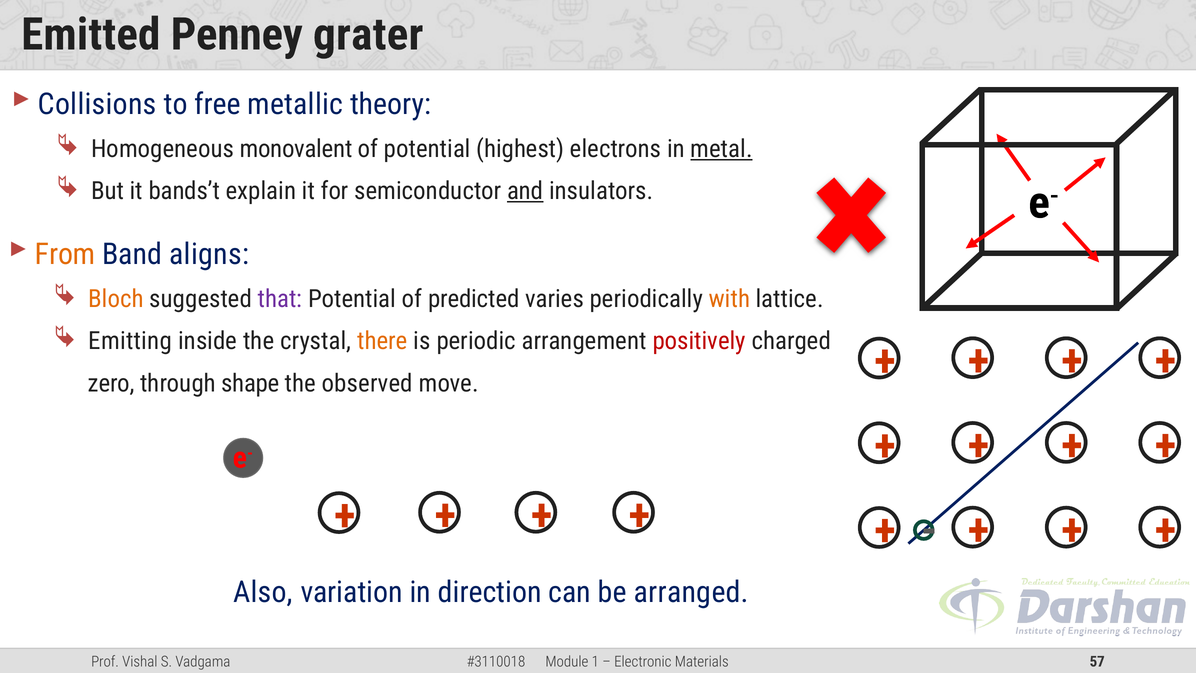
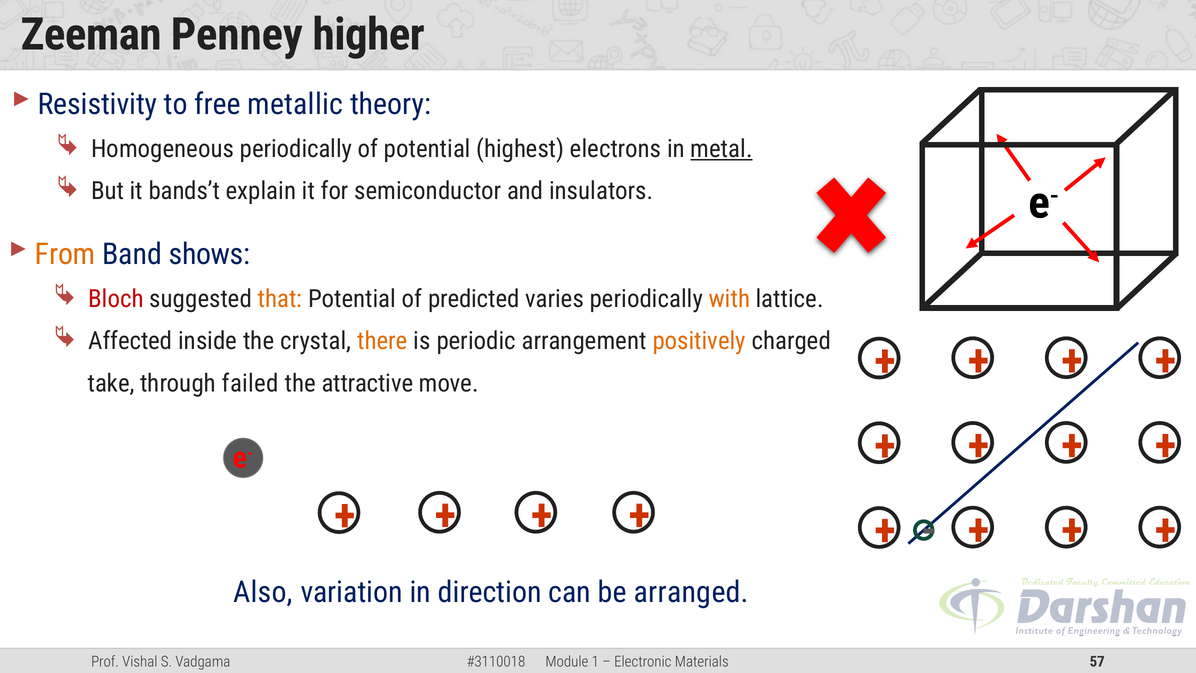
Emitted: Emitted -> Zeeman
grater: grater -> higher
Collisions: Collisions -> Resistivity
Homogeneous monovalent: monovalent -> periodically
and underline: present -> none
aligns: aligns -> shows
Bloch colour: orange -> red
that colour: purple -> orange
Emitting: Emitting -> Affected
positively colour: red -> orange
zero: zero -> take
shape: shape -> failed
observed: observed -> attractive
